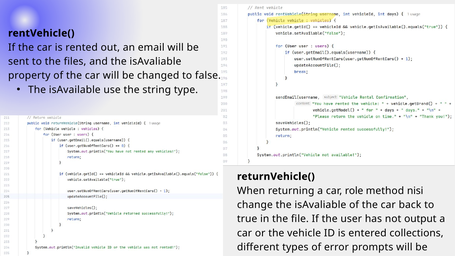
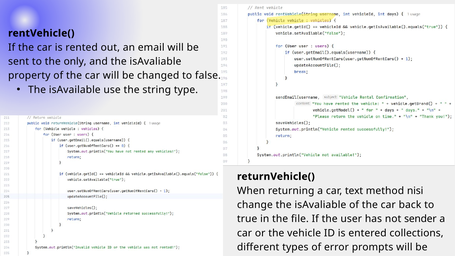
files: files -> only
role: role -> text
output: output -> sender
